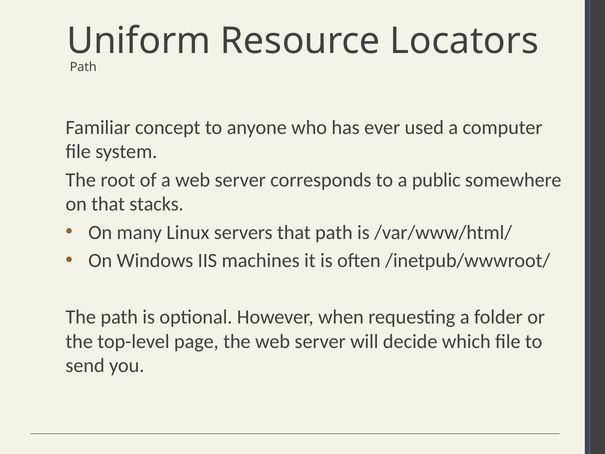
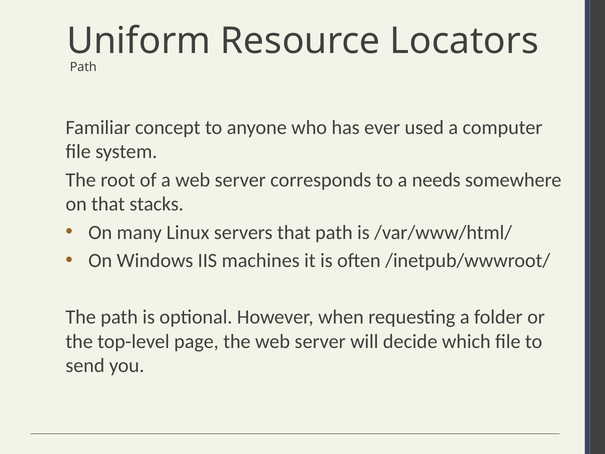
public: public -> needs
